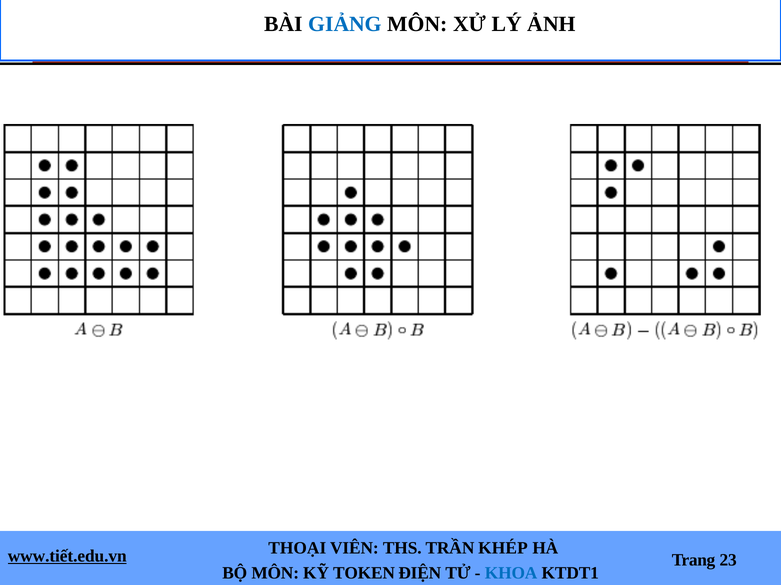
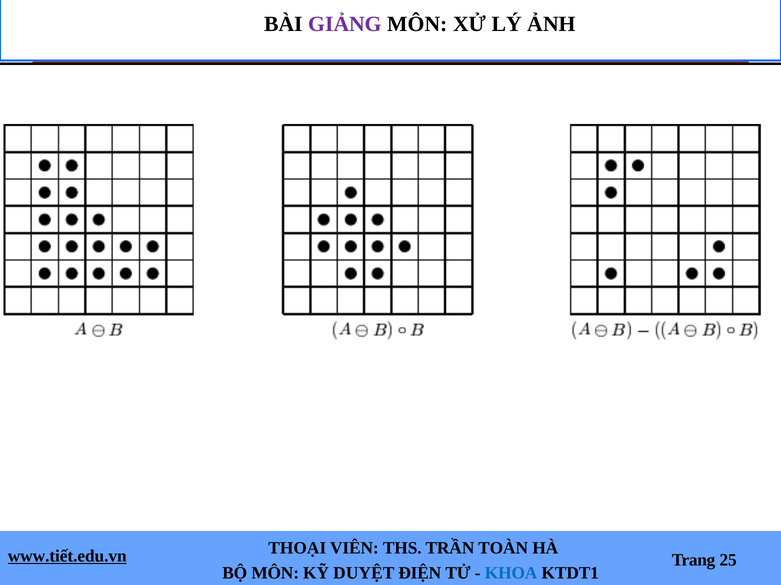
GIẢNG colour: blue -> purple
KHÉP: KHÉP -> TOÀN
23: 23 -> 25
TOKEN: TOKEN -> DUYỆT
